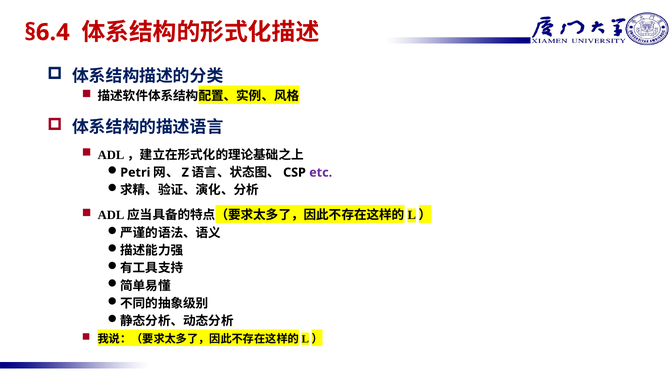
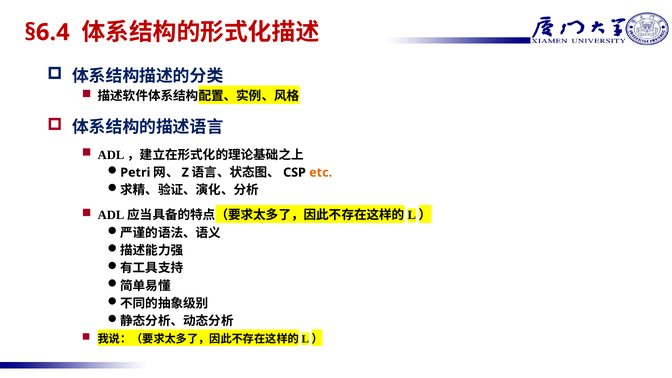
etc colour: purple -> orange
